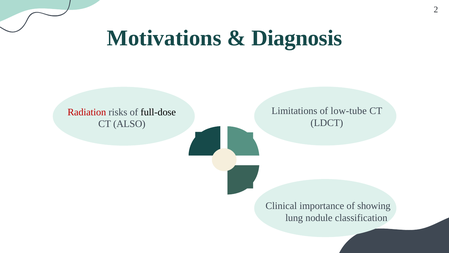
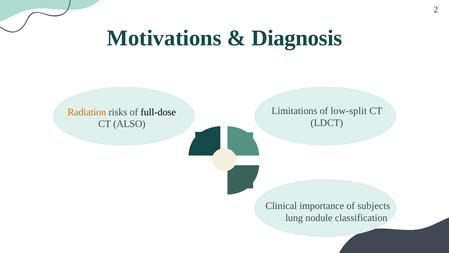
low-tube: low-tube -> low-split
Radiation colour: red -> orange
showing: showing -> subjects
